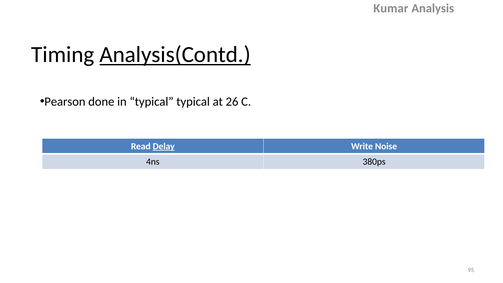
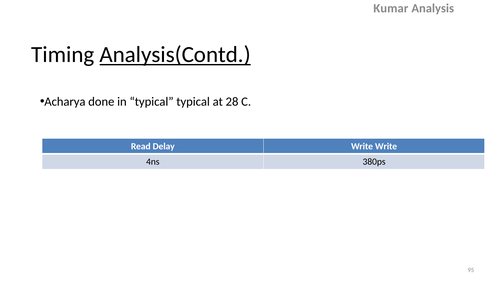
Pearson: Pearson -> Acharya
26: 26 -> 28
Delay underline: present -> none
Write Noise: Noise -> Write
